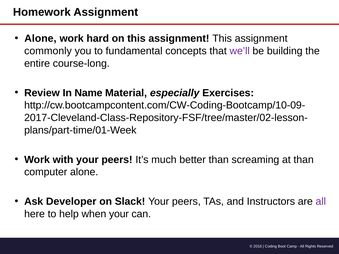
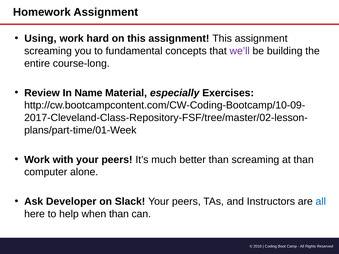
Alone at (40, 39): Alone -> Using
commonly at (48, 51): commonly -> screaming
all at (321, 202) colour: purple -> blue
when your: your -> than
